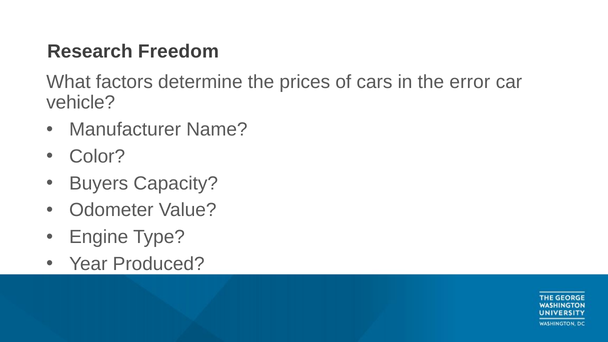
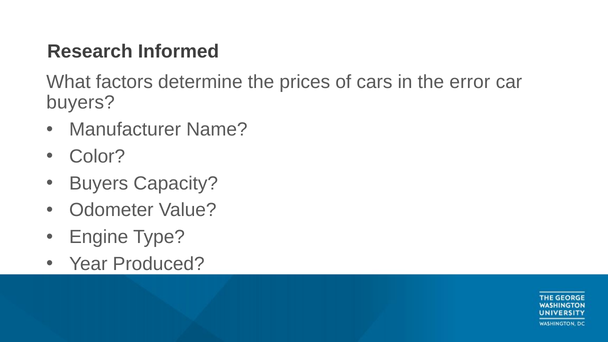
Freedom: Freedom -> Informed
vehicle at (81, 103): vehicle -> buyers
